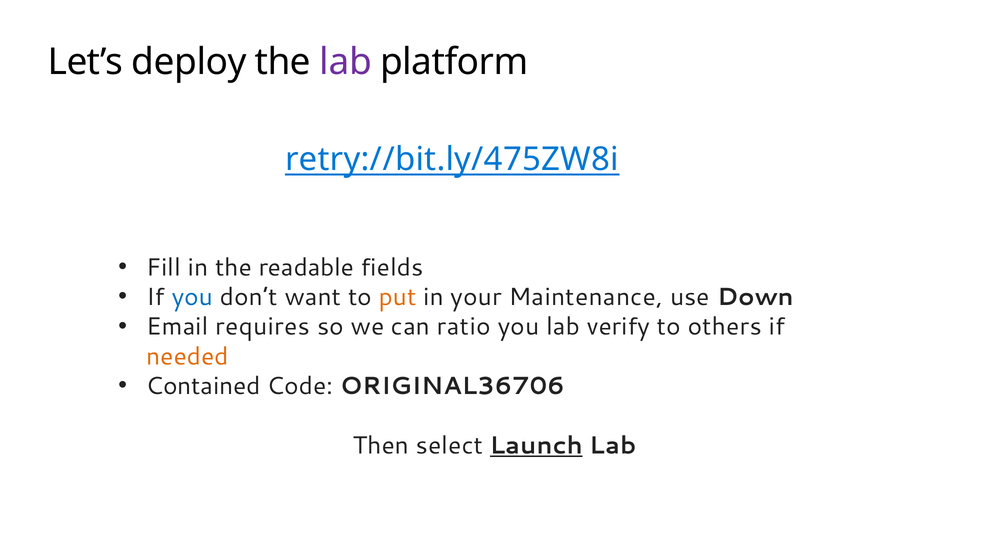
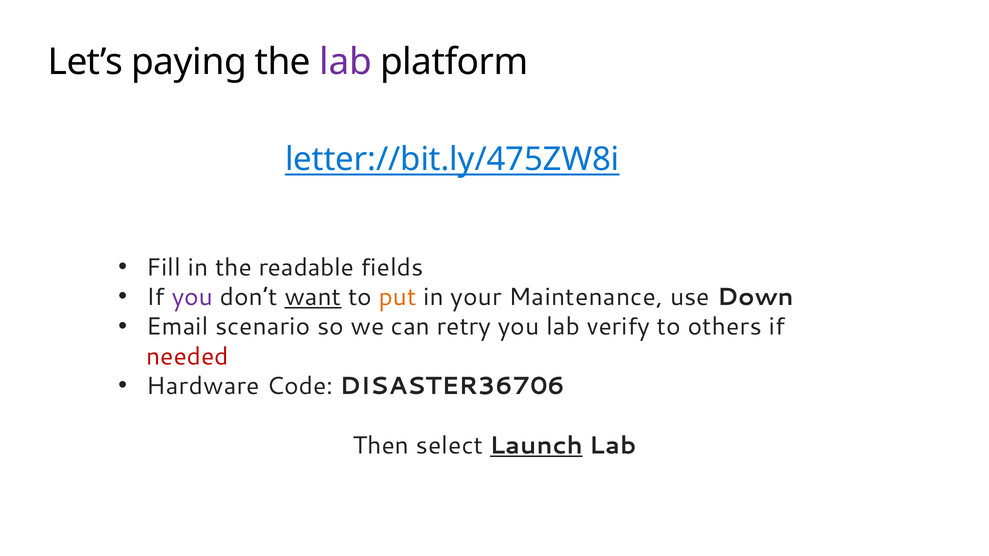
deploy: deploy -> paying
retry://bit.ly/475ZW8i: retry://bit.ly/475ZW8i -> letter://bit.ly/475ZW8i
you at (192, 297) colour: blue -> purple
want underline: none -> present
requires: requires -> scenario
ratio: ratio -> retry
needed colour: orange -> red
Contained: Contained -> Hardware
ORIGINAL36706: ORIGINAL36706 -> DISASTER36706
